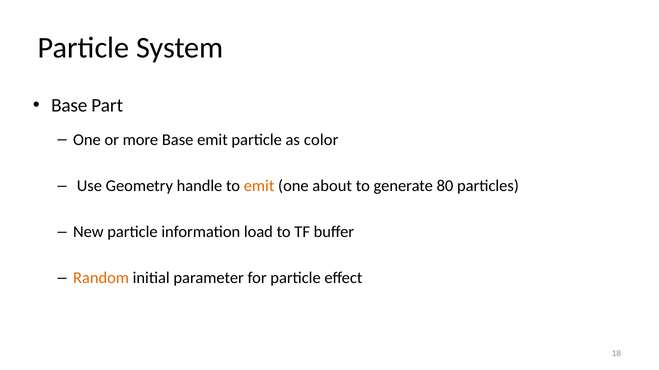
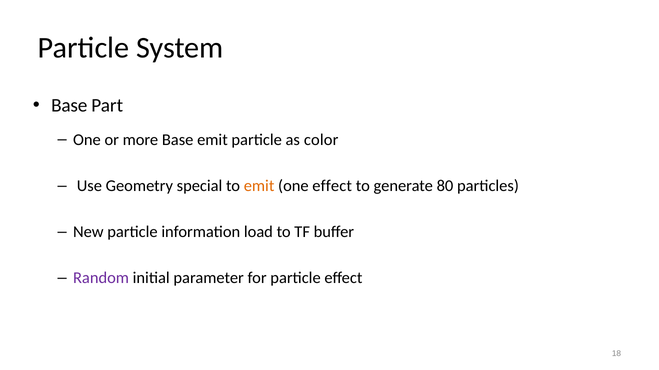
handle: handle -> special
one about: about -> effect
Random colour: orange -> purple
